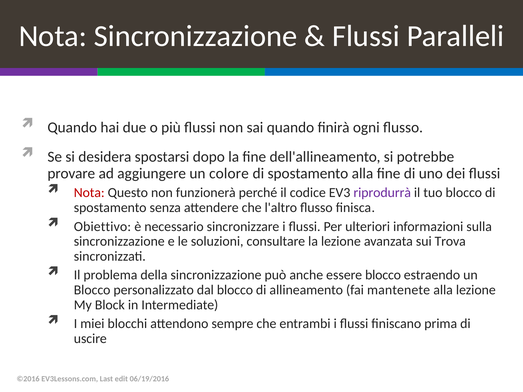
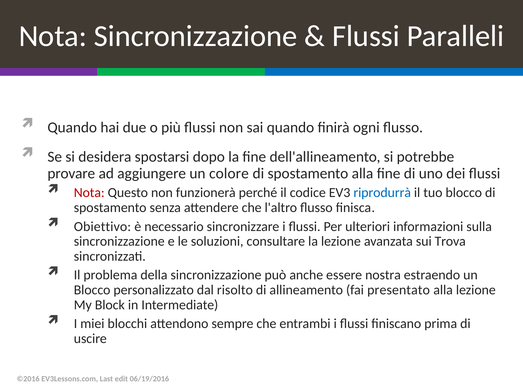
riprodurrà colour: purple -> blue
essere blocco: blocco -> nostra
dal blocco: blocco -> risolto
mantenete: mantenete -> presentato
